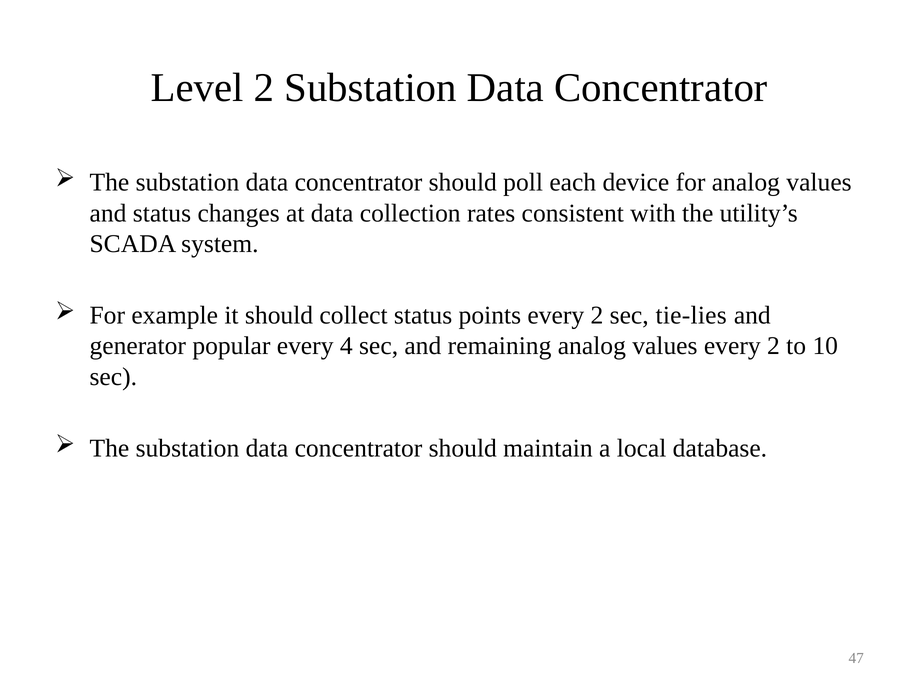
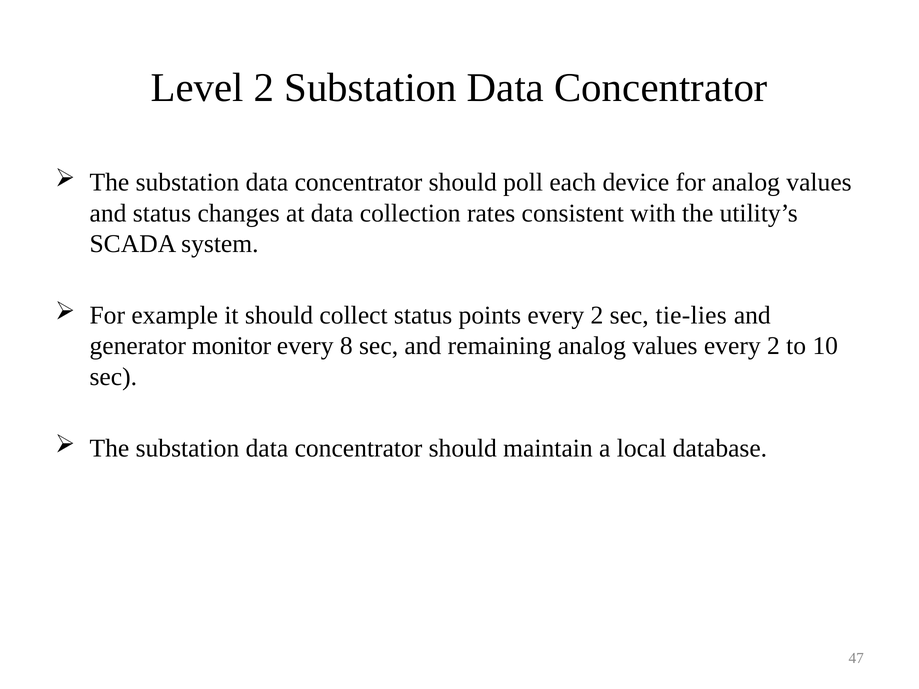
popular: popular -> monitor
4: 4 -> 8
